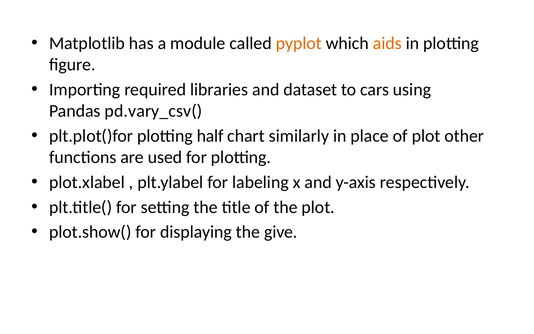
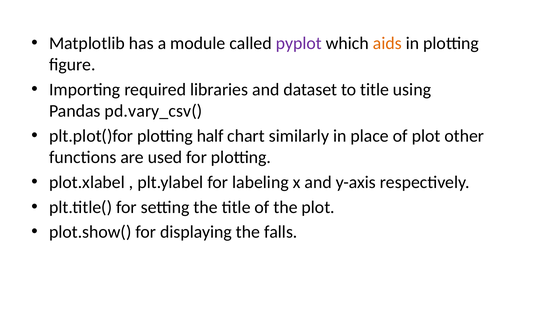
pyplot colour: orange -> purple
to cars: cars -> title
give: give -> falls
